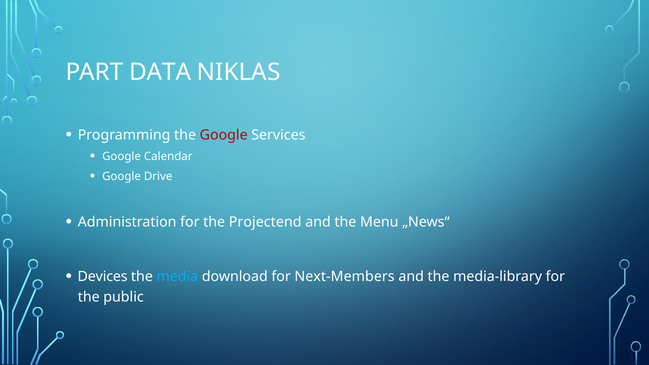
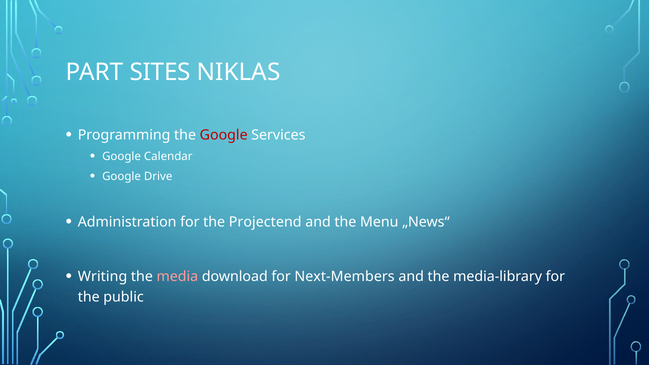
DATA: DATA -> SITES
Devices: Devices -> Writing
media colour: light blue -> pink
